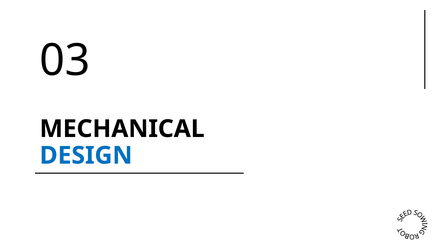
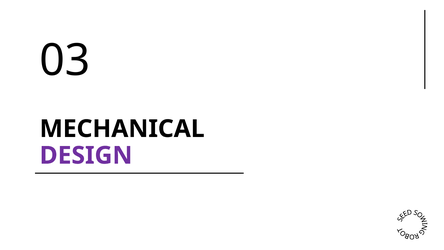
DESIGN colour: blue -> purple
